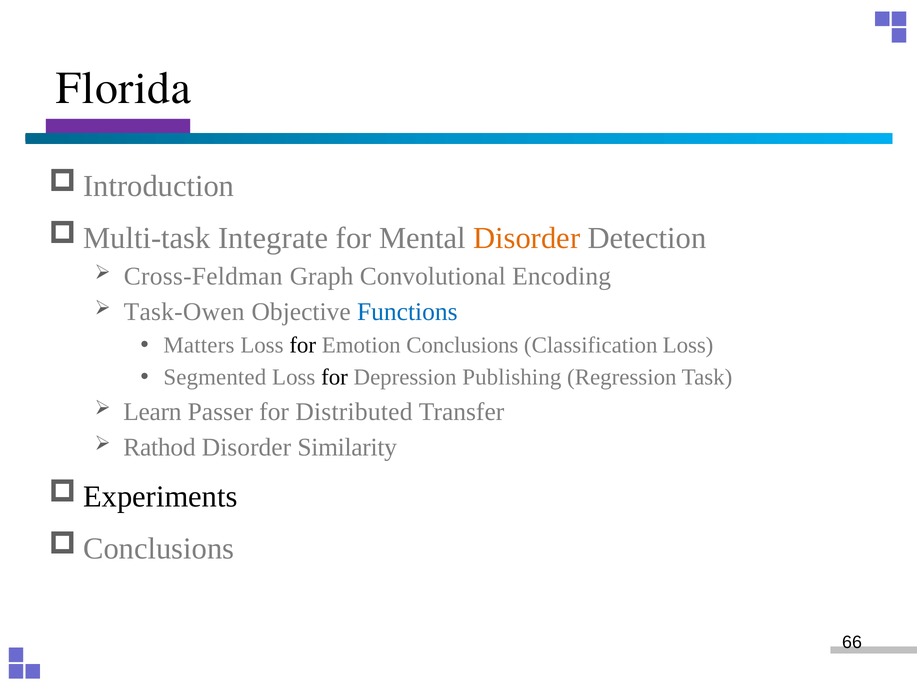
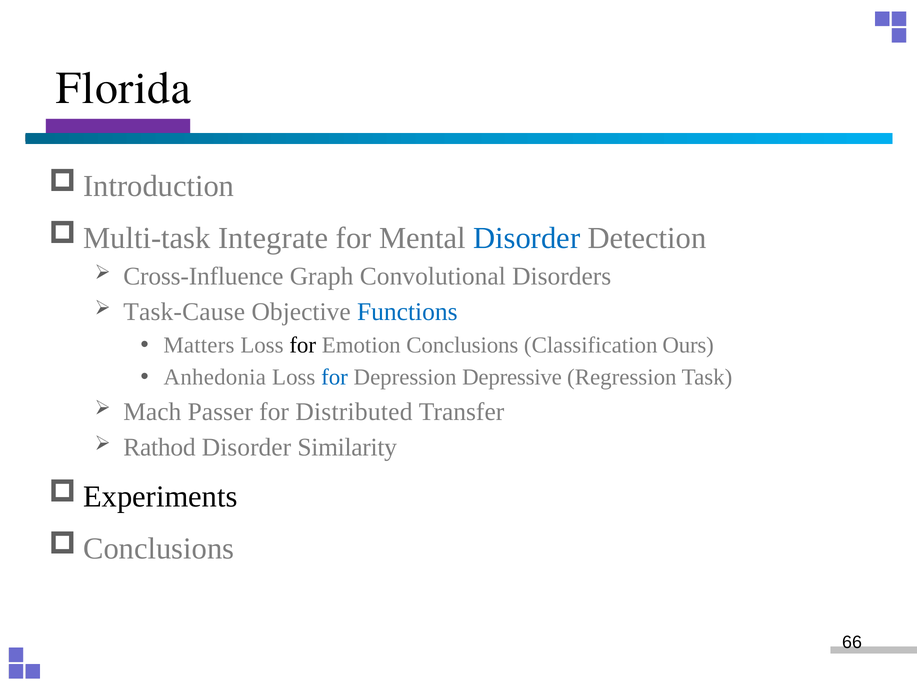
Disorder at (527, 238) colour: orange -> blue
Cross-Feldman: Cross-Feldman -> Cross-Influence
Encoding: Encoding -> Disorders
Task-Owen: Task-Owen -> Task-Cause
Classification Loss: Loss -> Ours
Segmented: Segmented -> Anhedonia
for at (334, 378) colour: black -> blue
Publishing: Publishing -> Depressive
Learn: Learn -> Mach
